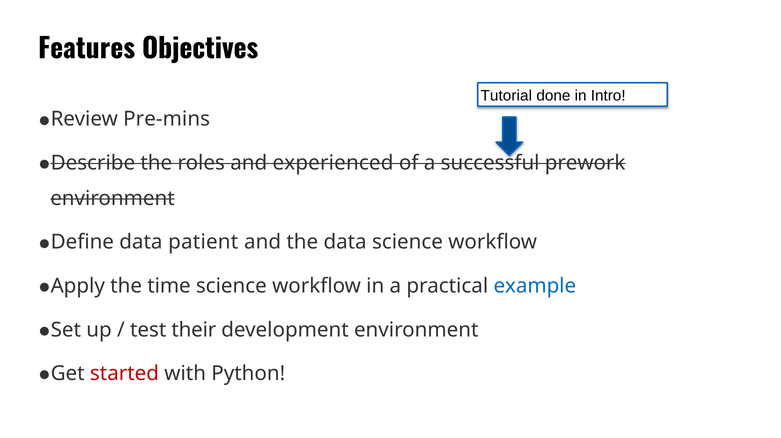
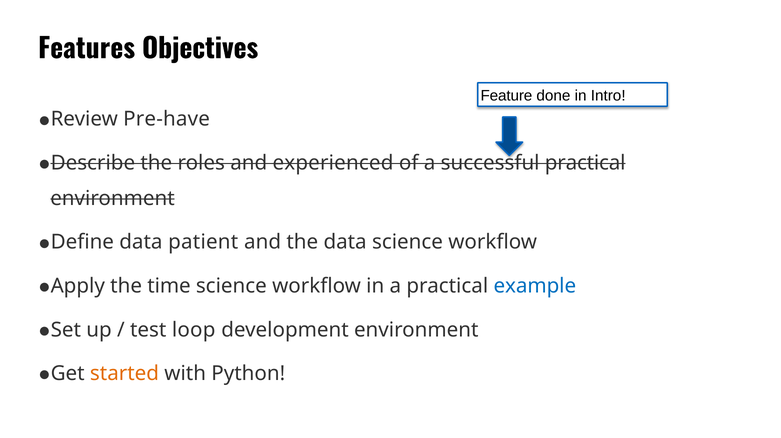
Tutorial: Tutorial -> Feature
Pre-mins: Pre-mins -> Pre-have
successful prework: prework -> practical
their: their -> loop
started colour: red -> orange
